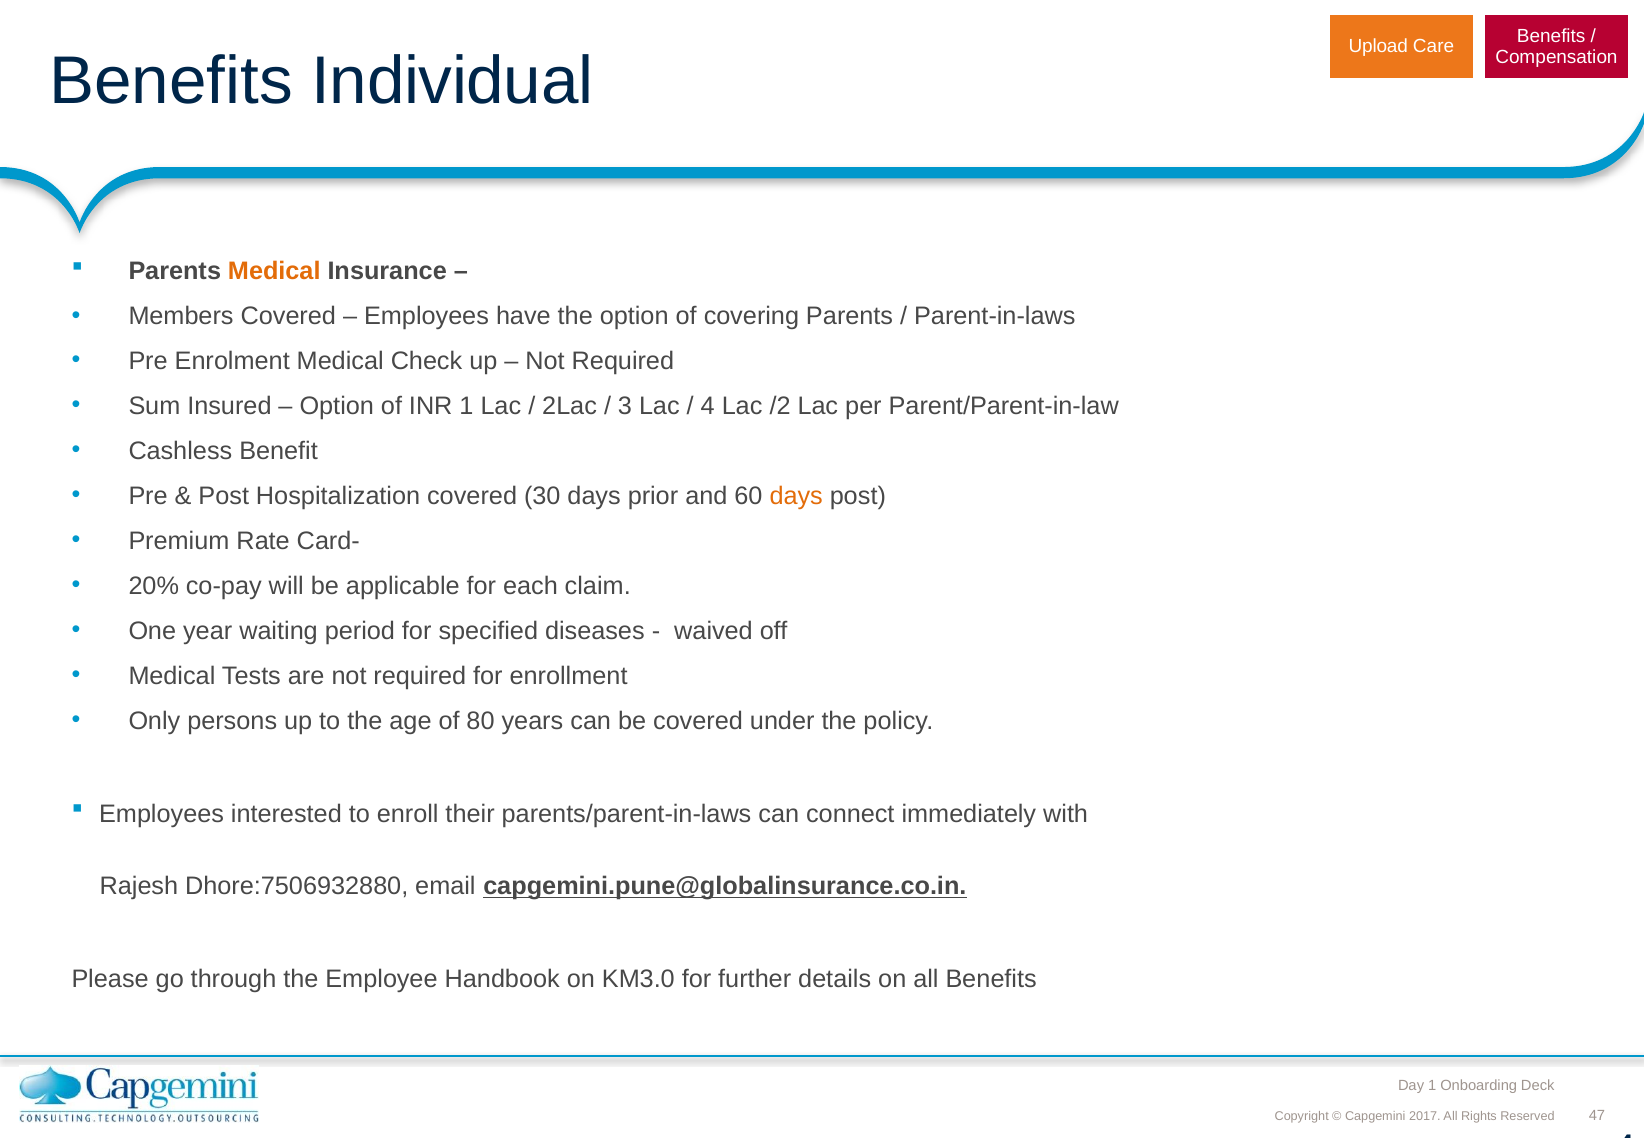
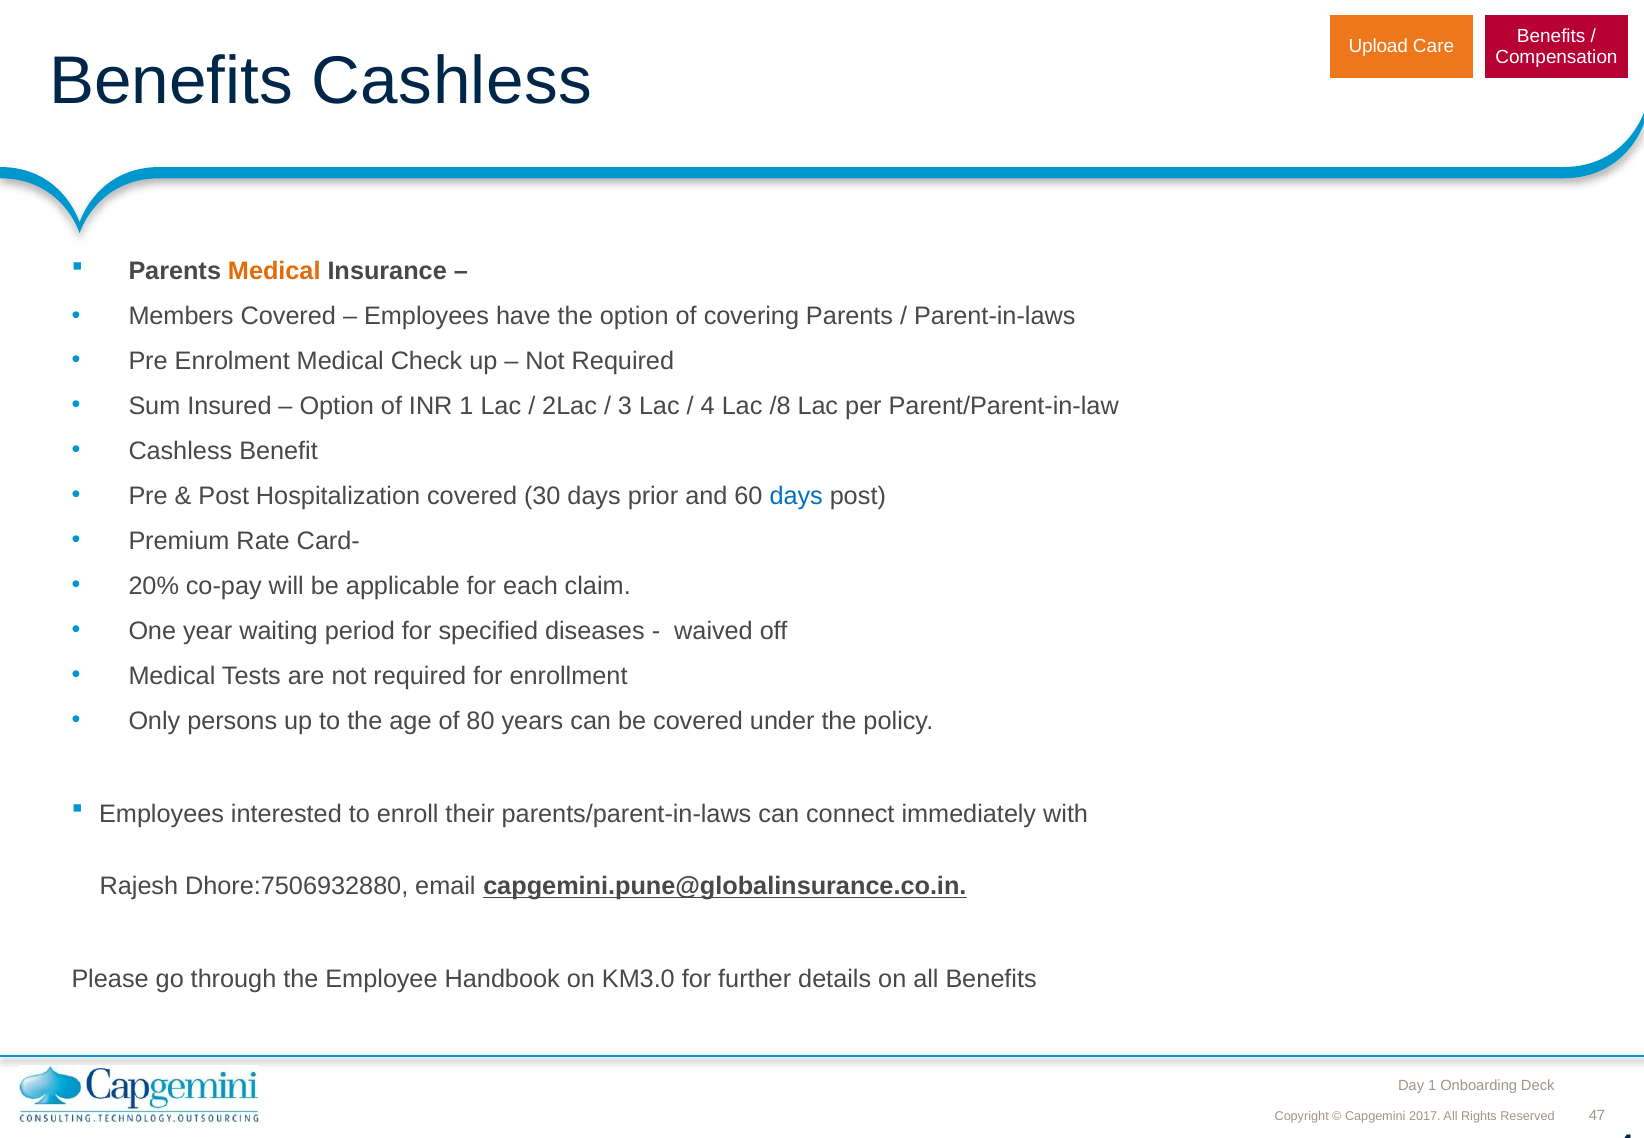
Benefits Individual: Individual -> Cashless
/2: /2 -> /8
days at (796, 496) colour: orange -> blue
